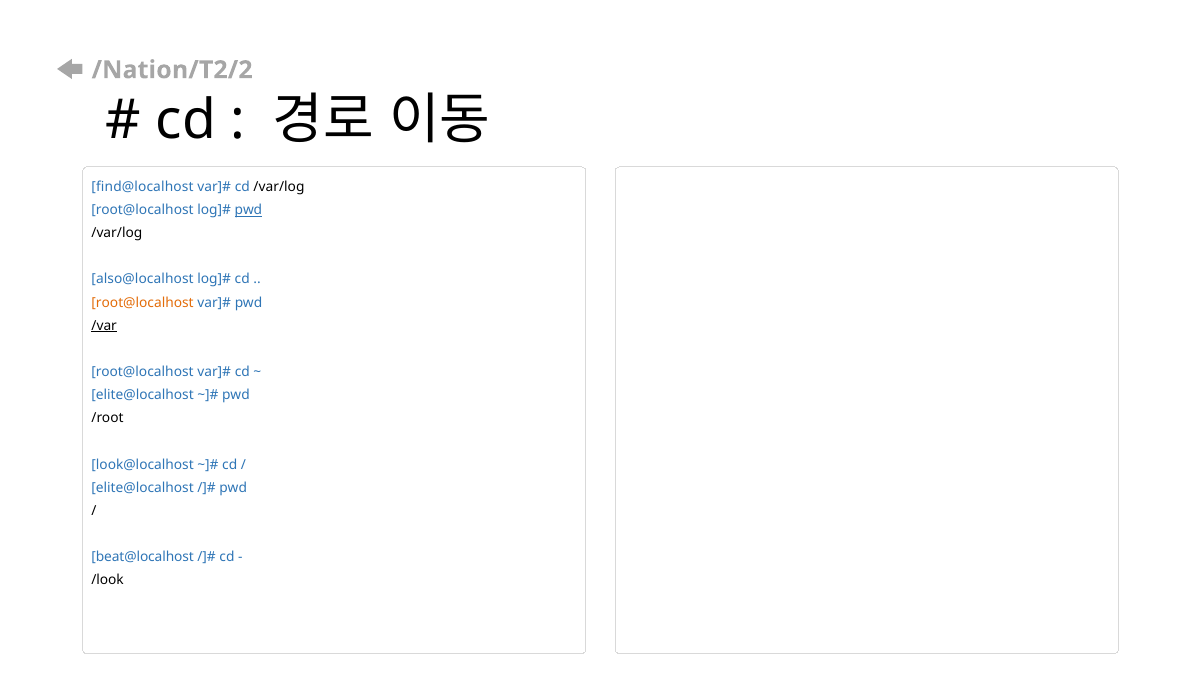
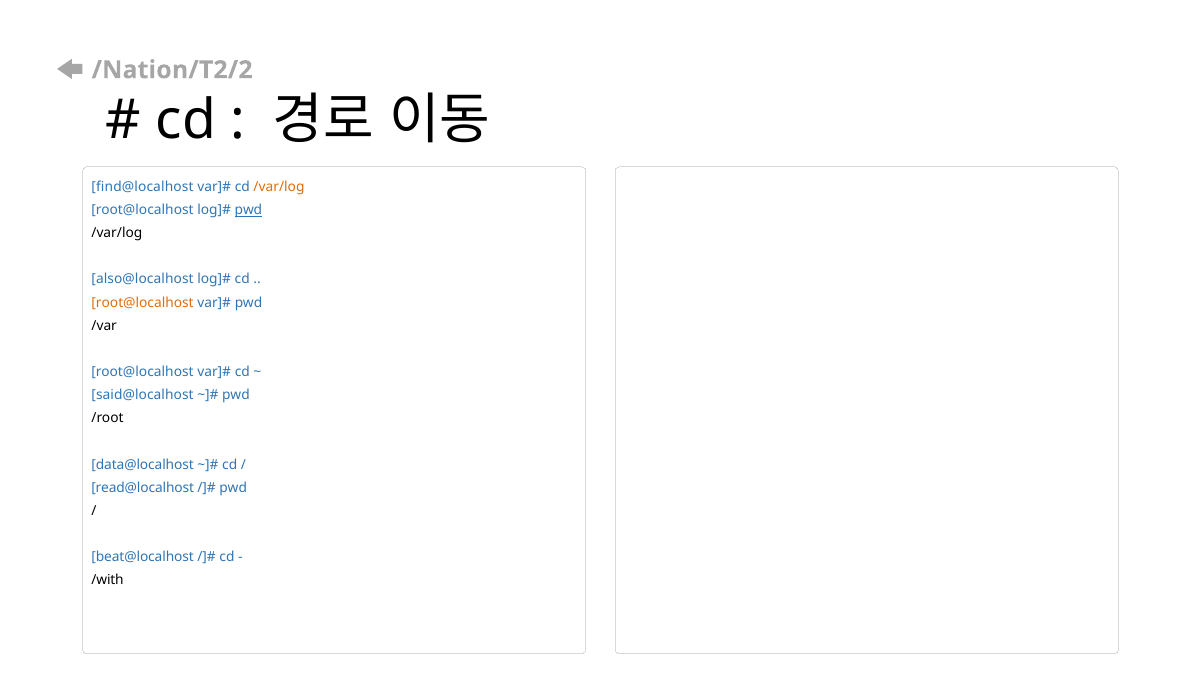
/var/log at (279, 187) colour: black -> orange
/var underline: present -> none
elite@localhost at (143, 395): elite@localhost -> said@localhost
look@localhost: look@localhost -> data@localhost
elite@localhost at (143, 487): elite@localhost -> read@localhost
/look: /look -> /with
